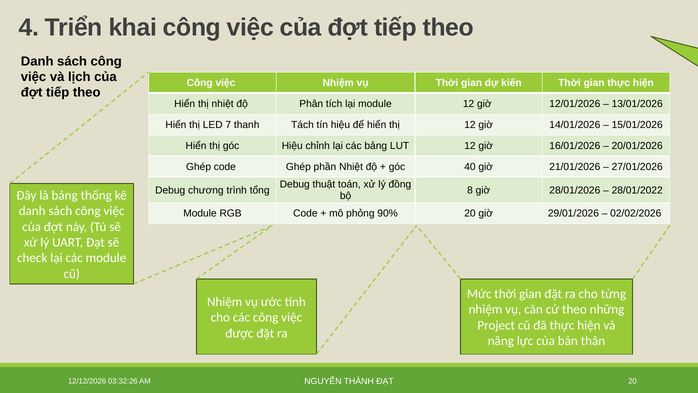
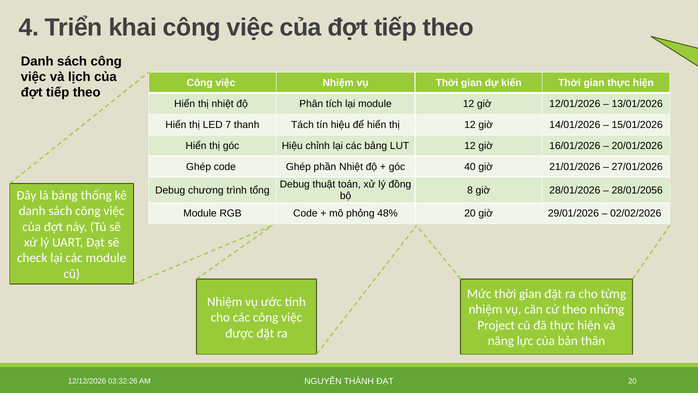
28/01/2022: 28/01/2022 -> 28/01/2056
90%: 90% -> 48%
